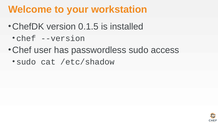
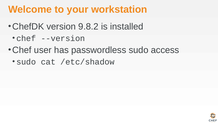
0.1.5: 0.1.5 -> 9.8.2
